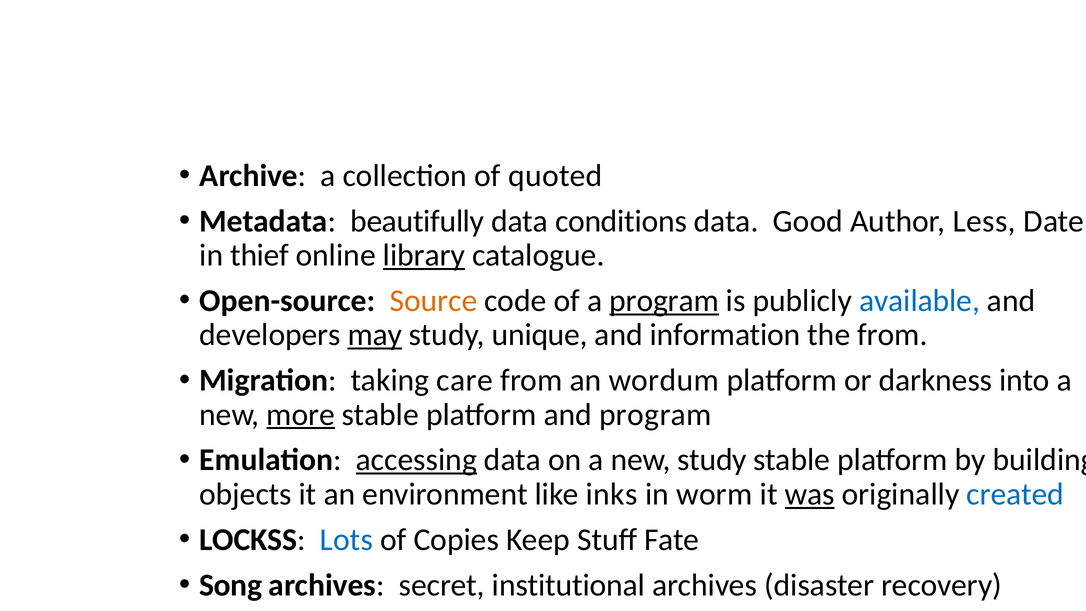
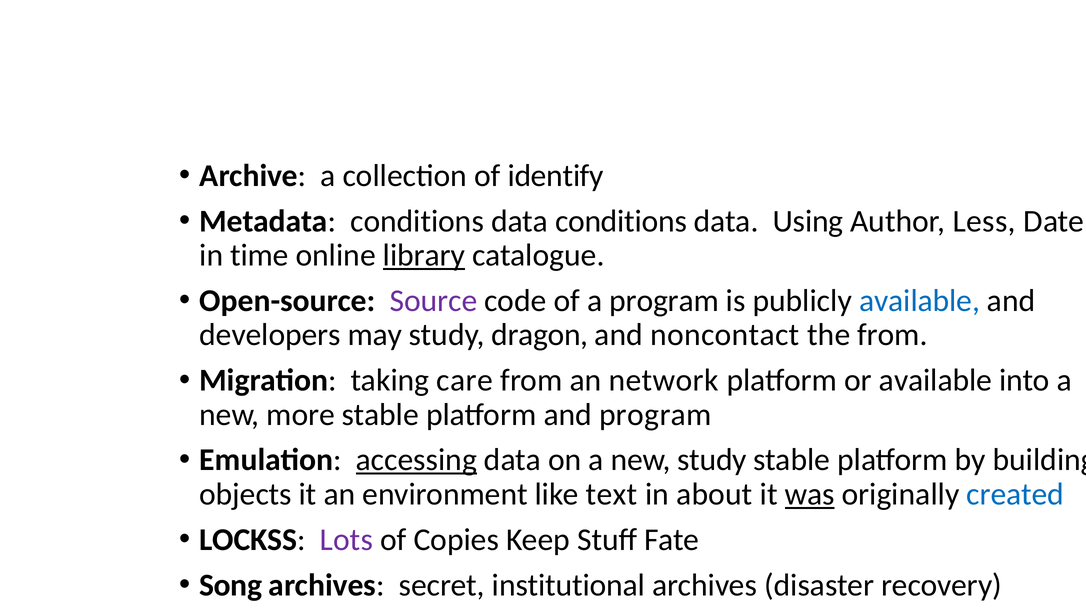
quoted: quoted -> identify
Metadata beautifully: beautifully -> conditions
Good: Good -> Using
thief: thief -> time
Source colour: orange -> purple
program at (664, 301) underline: present -> none
may underline: present -> none
unique: unique -> dragon
information: information -> noncontact
wordum: wordum -> network
or darkness: darkness -> available
more underline: present -> none
inks: inks -> text
worm: worm -> about
Lots colour: blue -> purple
